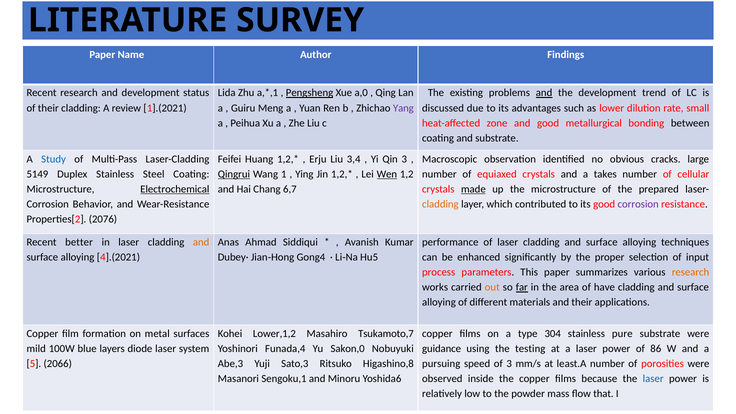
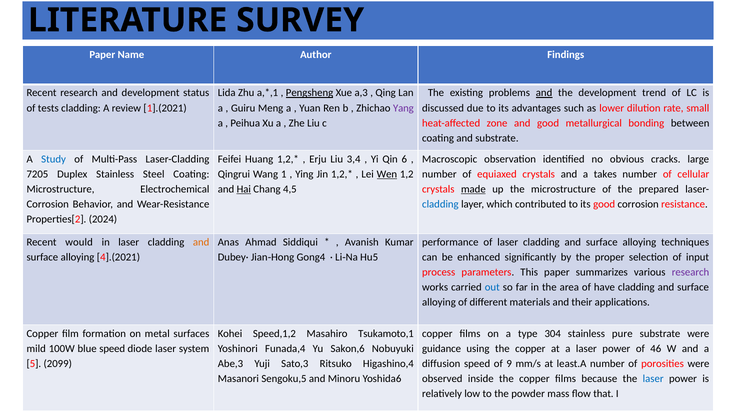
a,0: a,0 -> a,3
of their: their -> tests
Qin 3: 3 -> 6
5149: 5149 -> 7205
Qingrui underline: present -> none
Electrochemical underline: present -> none
Hai underline: none -> present
6,7: 6,7 -> 4,5
cladding at (440, 204) colour: orange -> blue
corrosion at (638, 204) colour: purple -> black
2076: 2076 -> 2024
better: better -> would
research at (691, 272) colour: orange -> purple
out colour: orange -> blue
far underline: present -> none
Lower,1,2: Lower,1,2 -> Speed,1,2
Tsukamoto,7: Tsukamoto,7 -> Tsukamoto,1
blue layers: layers -> speed
Sakon,0: Sakon,0 -> Sakon,6
using the testing: testing -> copper
86: 86 -> 46
2066: 2066 -> 2099
Higashino,8: Higashino,8 -> Higashino,4
pursuing: pursuing -> diffusion
of 3: 3 -> 9
Sengoku,1: Sengoku,1 -> Sengoku,5
